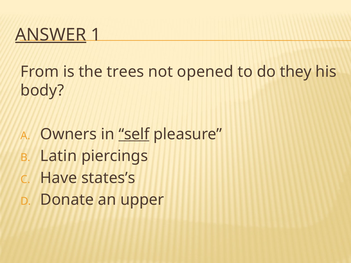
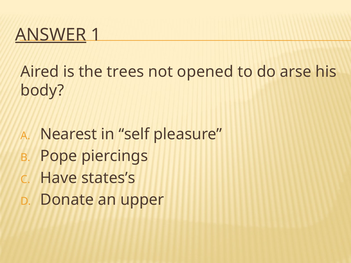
From: From -> Aired
they: they -> arse
Owners: Owners -> Nearest
self underline: present -> none
Latin: Latin -> Pope
